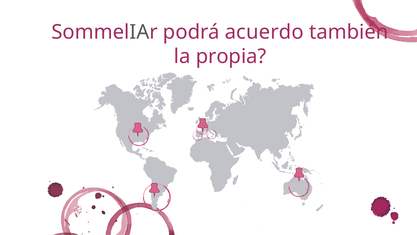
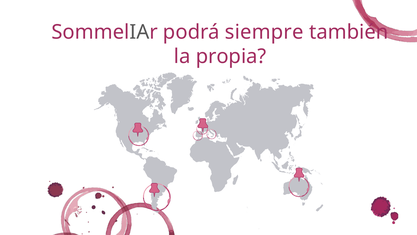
acuerdo: acuerdo -> siempre
